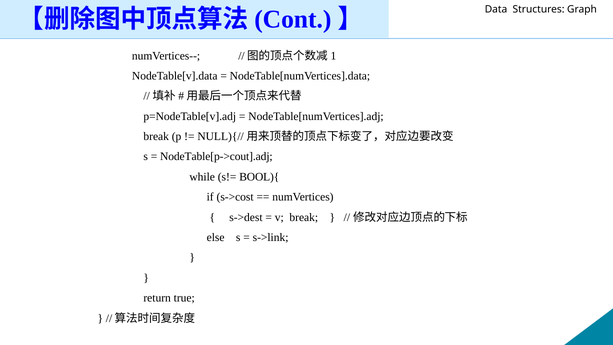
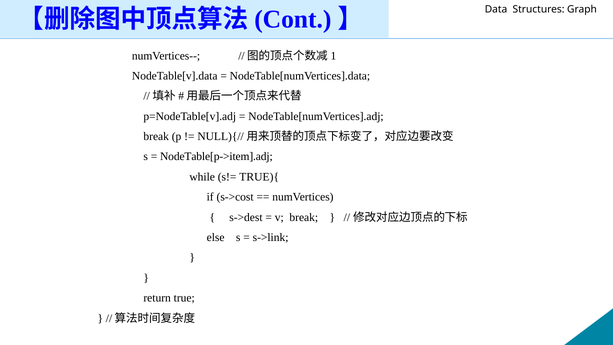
NodeTable[p->cout].adj: NodeTable[p->cout].adj -> NodeTable[p->item].adj
BOOL){: BOOL){ -> TRUE){
